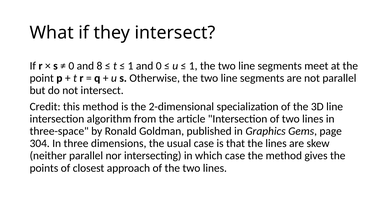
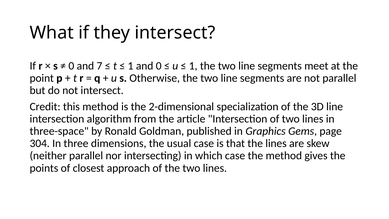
8: 8 -> 7
